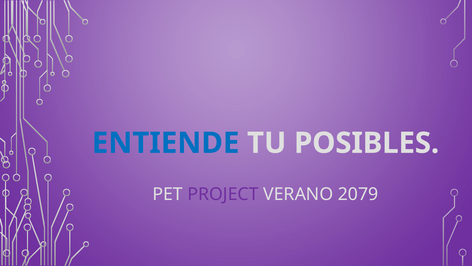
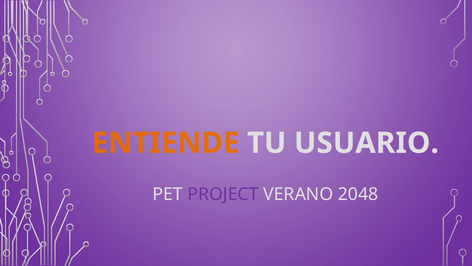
ENTIENDE colour: blue -> orange
POSIBLES: POSIBLES -> USUARIO
2079: 2079 -> 2048
